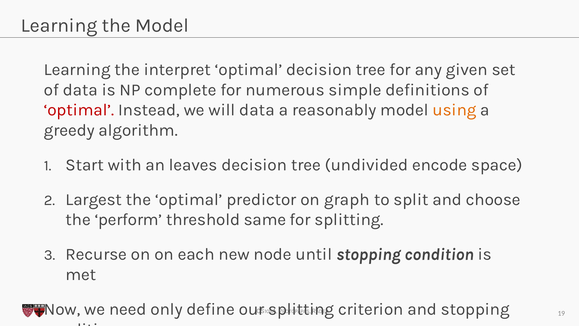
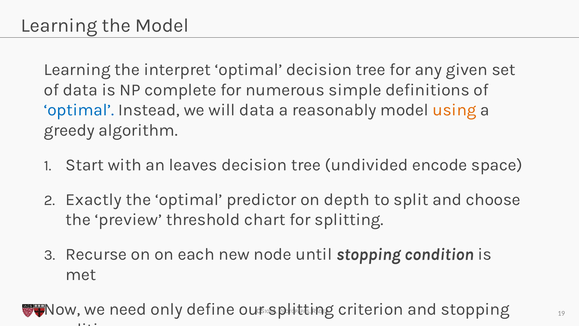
optimal at (79, 110) colour: red -> blue
Largest: Largest -> Exactly
graph: graph -> depth
perform: perform -> preview
same: same -> chart
